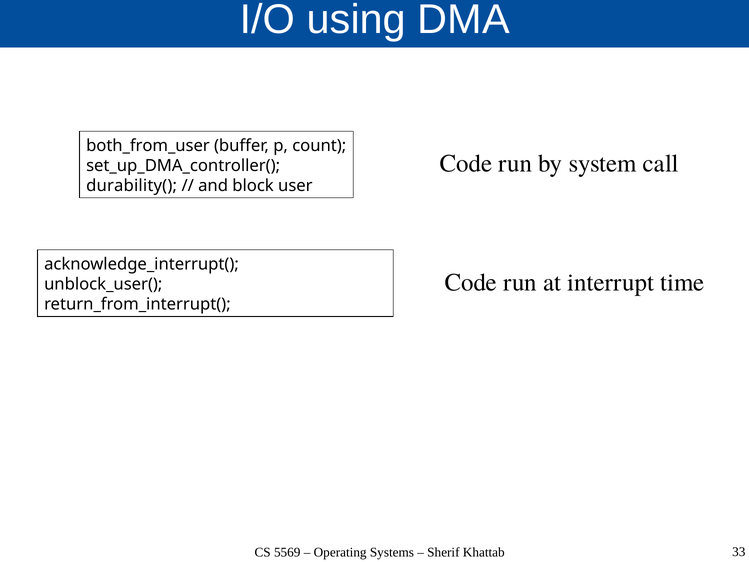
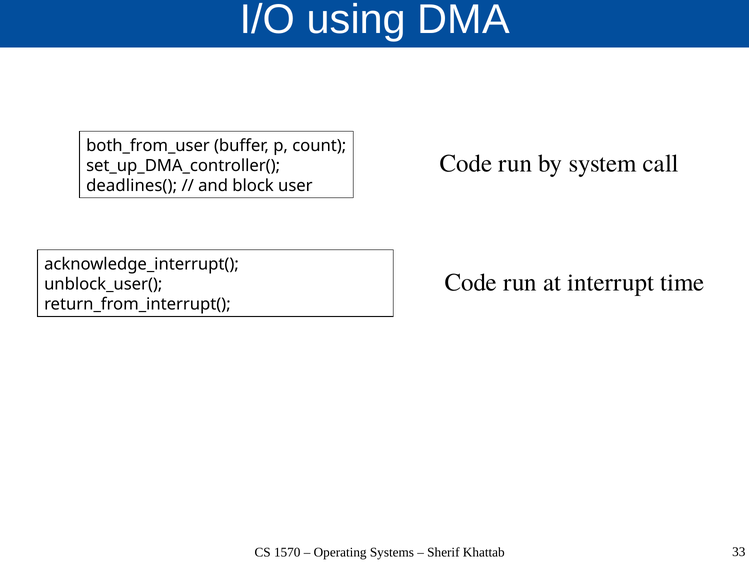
durability(: durability( -> deadlines(
5569: 5569 -> 1570
